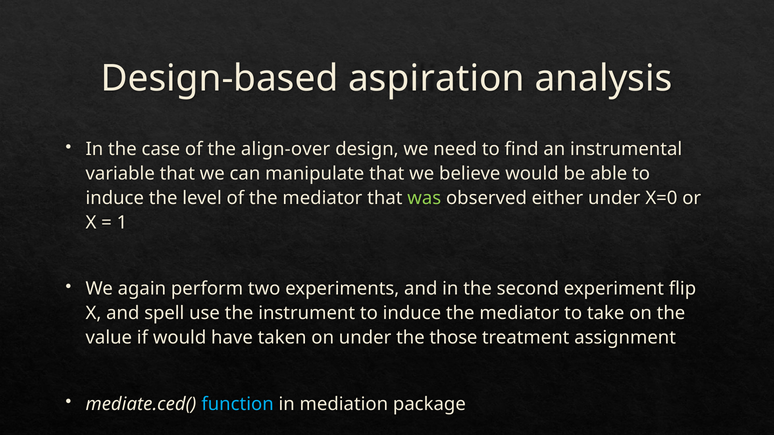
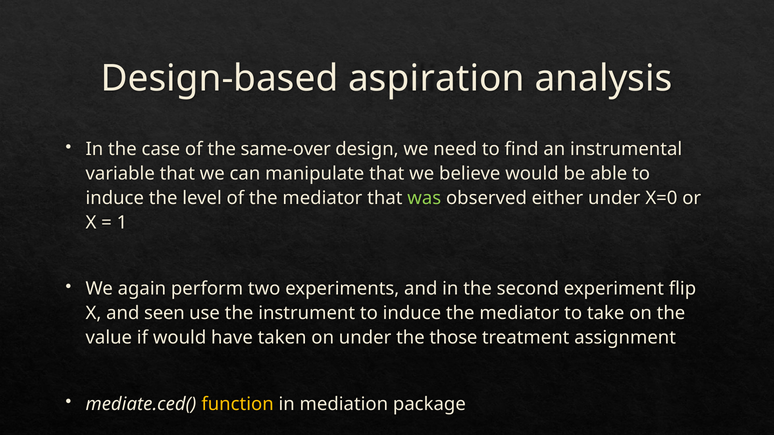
align-over: align-over -> same-over
spell: spell -> seen
function colour: light blue -> yellow
